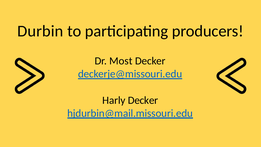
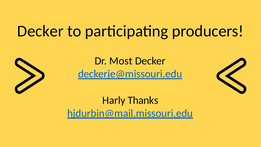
Durbin at (40, 31): Durbin -> Decker
Harly Decker: Decker -> Thanks
